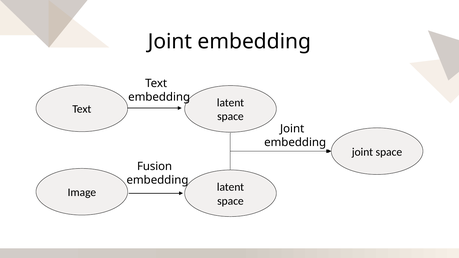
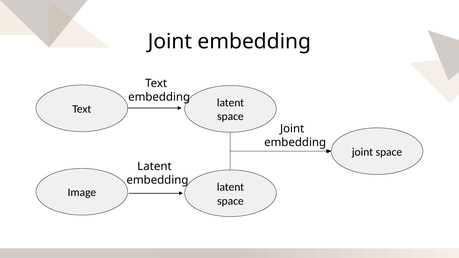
Fusion at (155, 167): Fusion -> Latent
